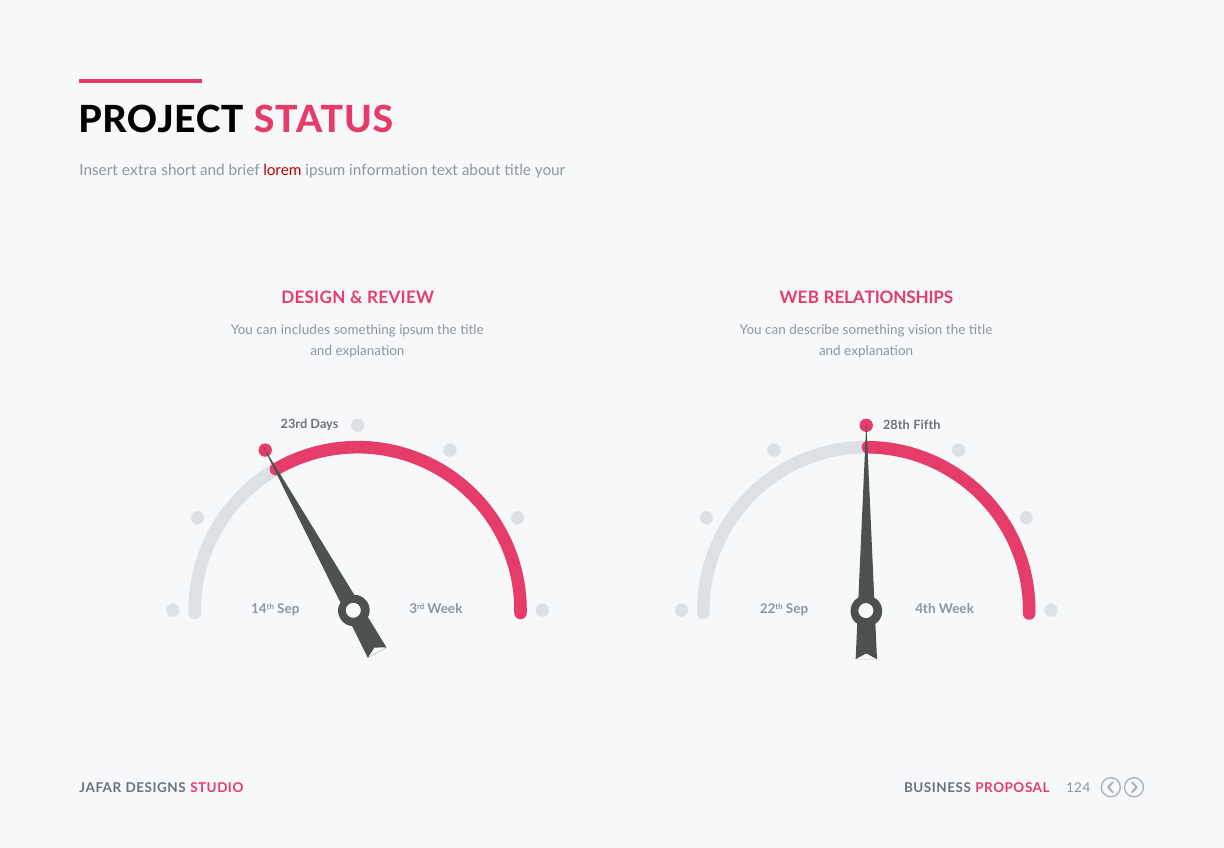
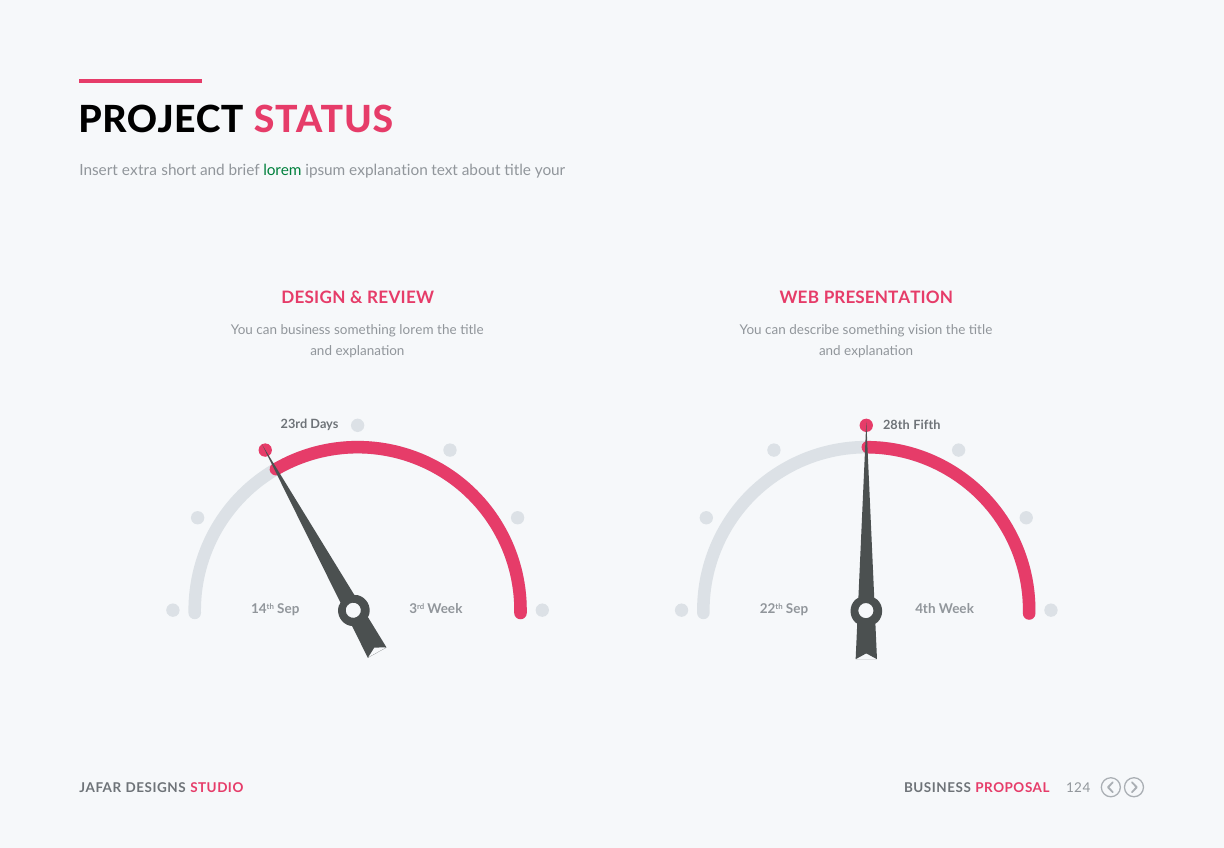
lorem at (282, 170) colour: red -> green
ipsum information: information -> explanation
RELATIONSHIPS: RELATIONSHIPS -> PRESENTATION
can includes: includes -> business
something ipsum: ipsum -> lorem
